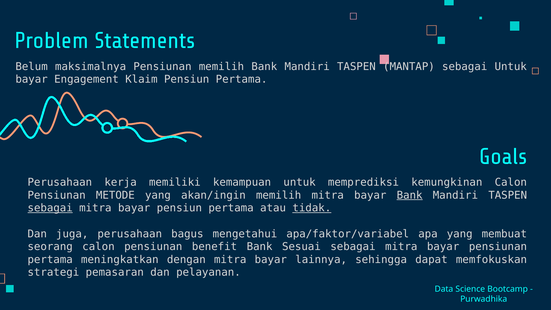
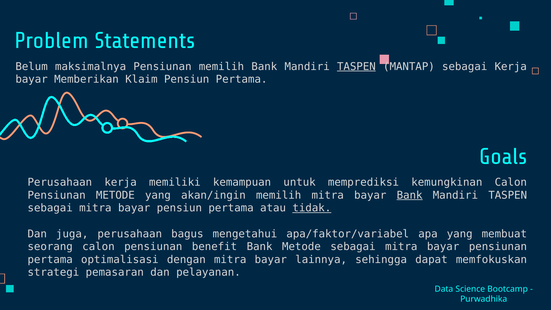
TASPEN at (356, 67) underline: none -> present
sebagai Untuk: Untuk -> Kerja
Engagement: Engagement -> Memberikan
sebagai at (50, 208) underline: present -> none
Bank Sesuai: Sesuai -> Metode
meningkatkan: meningkatkan -> optimalisasi
